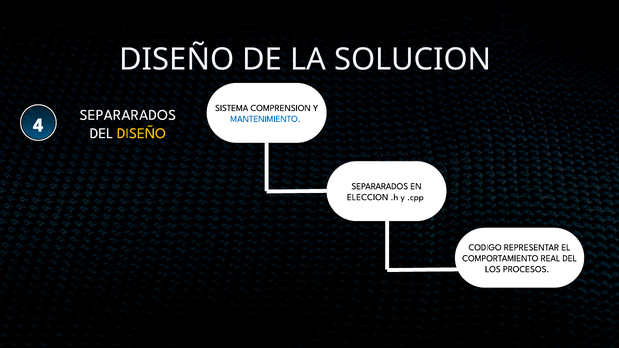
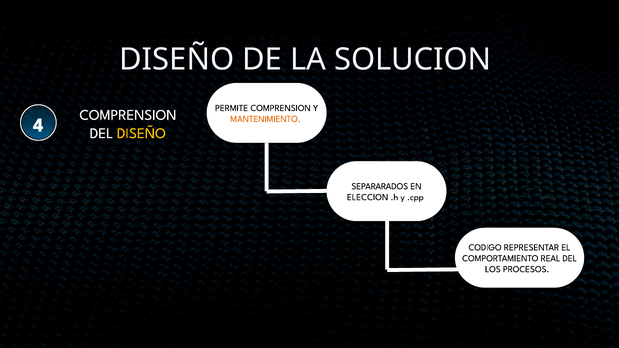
SISTEMA: SISTEMA -> PERMITE
SEPARARADOS at (128, 115): SEPARARADOS -> COMPRENSION
MANTENIMIENTO colour: blue -> orange
